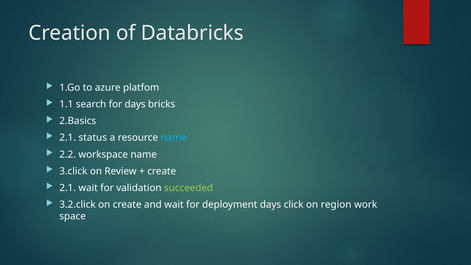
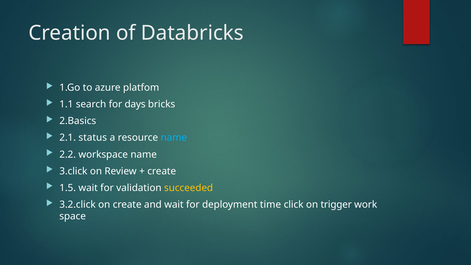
2.1 at (68, 188): 2.1 -> 1.5
succeeded colour: light green -> yellow
deployment days: days -> time
region: region -> trigger
